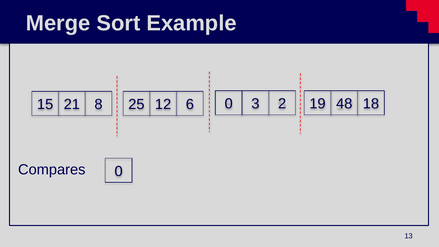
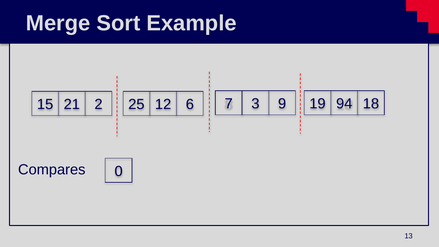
8: 8 -> 2
6 0: 0 -> 7
2: 2 -> 9
48: 48 -> 94
